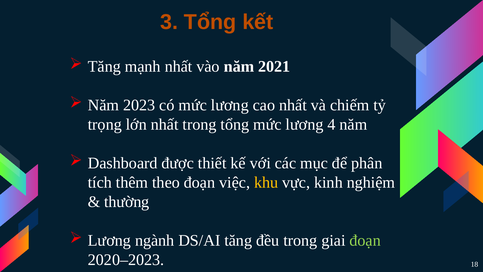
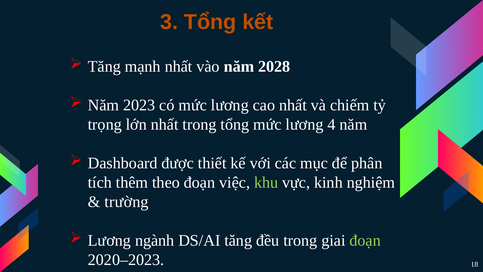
2021: 2021 -> 2028
khu colour: yellow -> light green
thường: thường -> trường
